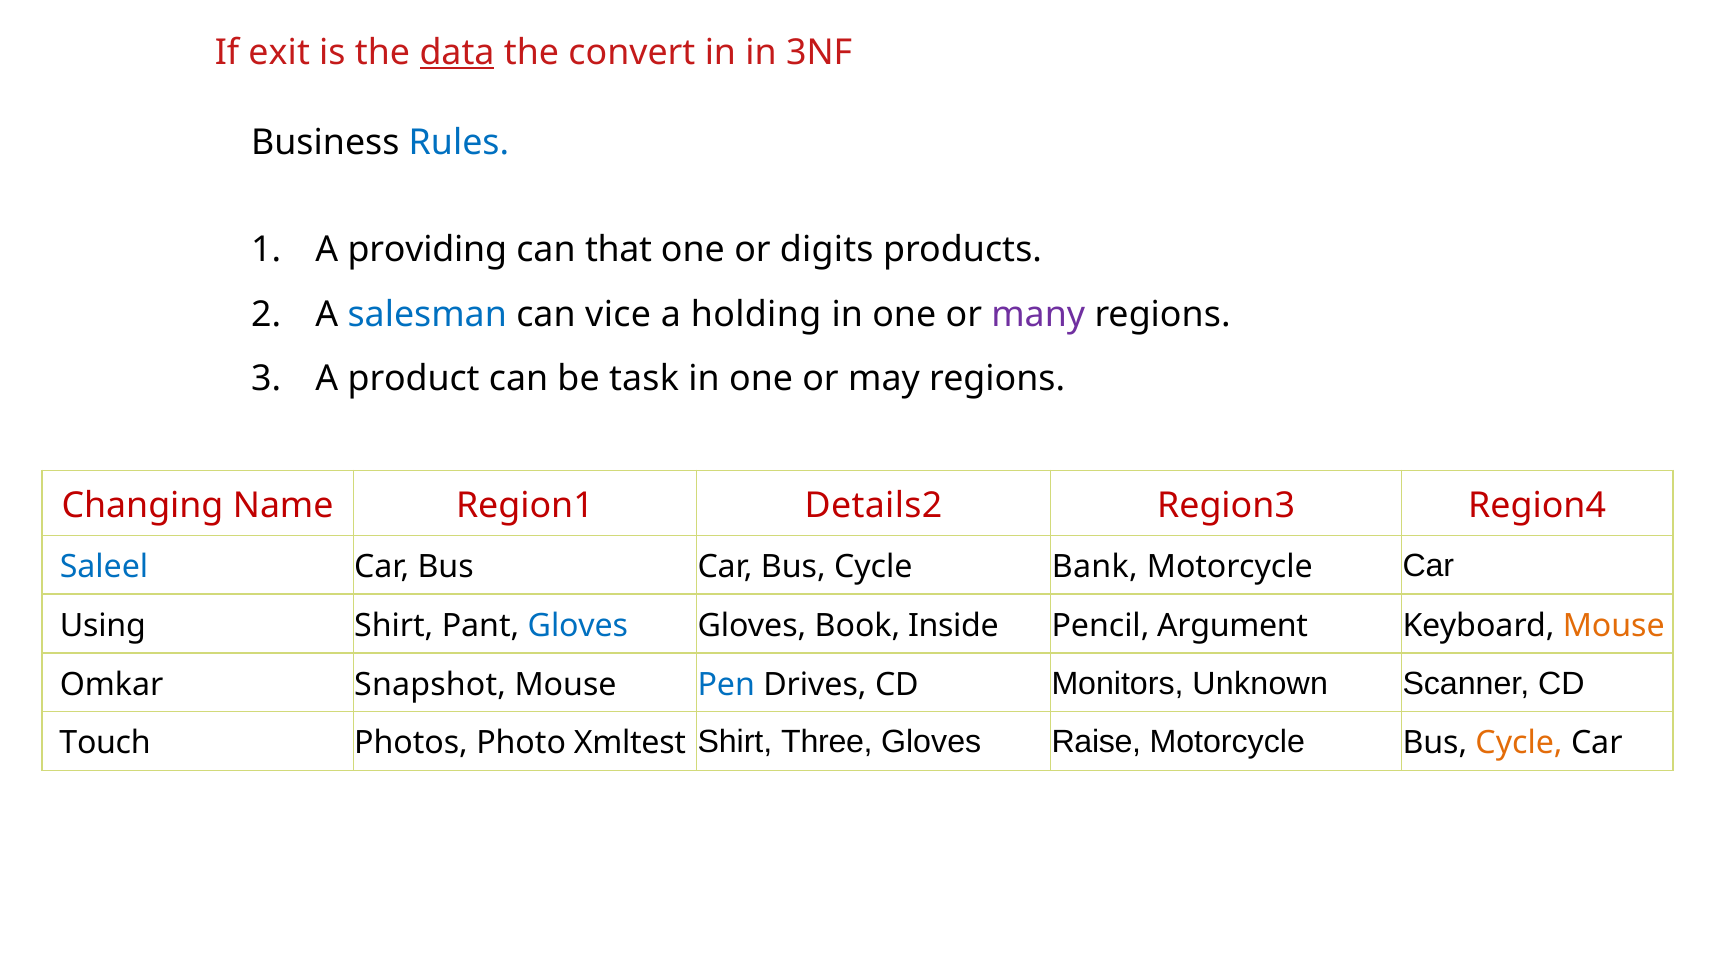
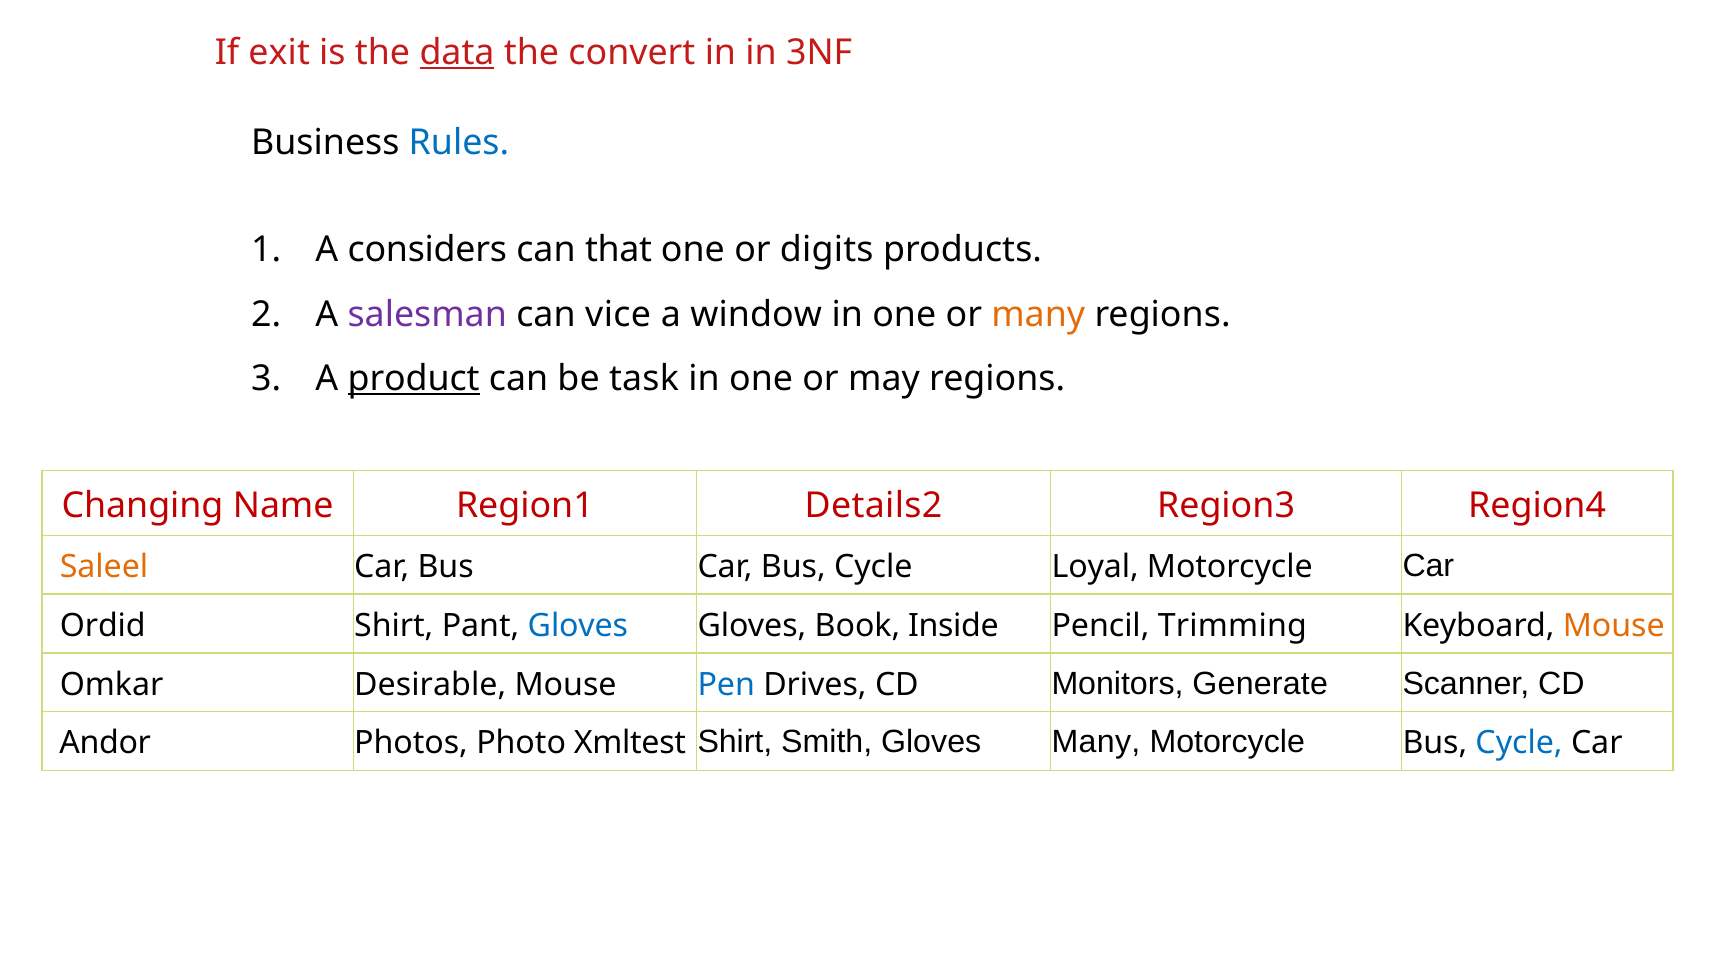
providing: providing -> considers
salesman colour: blue -> purple
holding: holding -> window
many at (1038, 315) colour: purple -> orange
product underline: none -> present
Saleel colour: blue -> orange
Bank: Bank -> Loyal
Using: Using -> Ordid
Argument: Argument -> Trimming
Snapshot: Snapshot -> Desirable
Unknown: Unknown -> Generate
Touch: Touch -> Andor
Three: Three -> Smith
Gloves Raise: Raise -> Many
Cycle at (1519, 744) colour: orange -> blue
